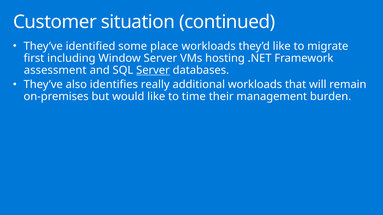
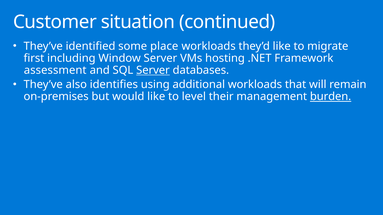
really: really -> using
time: time -> level
burden underline: none -> present
